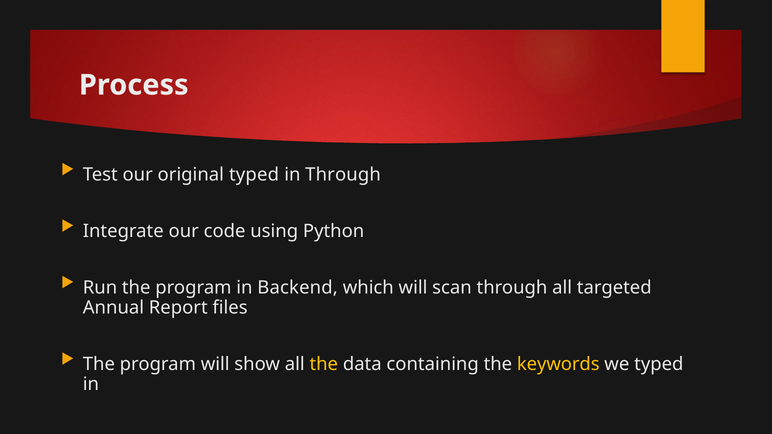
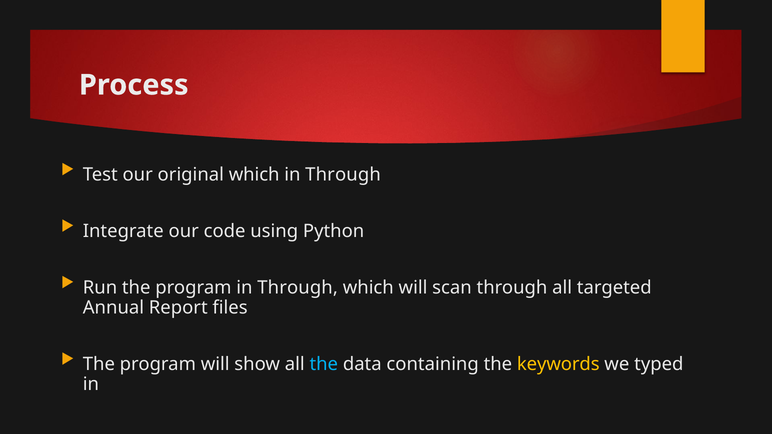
original typed: typed -> which
program in Backend: Backend -> Through
the at (324, 365) colour: yellow -> light blue
